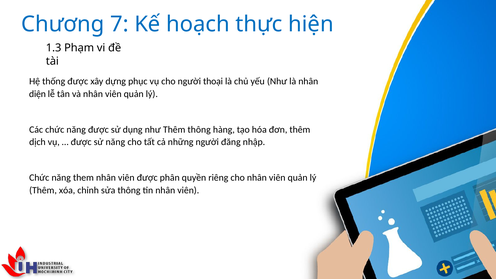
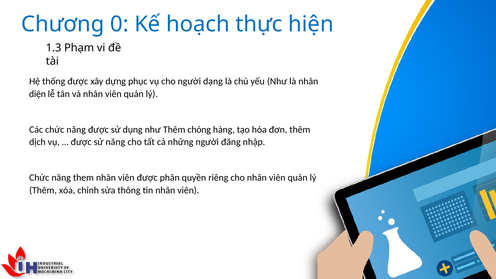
7: 7 -> 0
thoại: thoại -> dạng
Thêm thông: thông -> chóng
